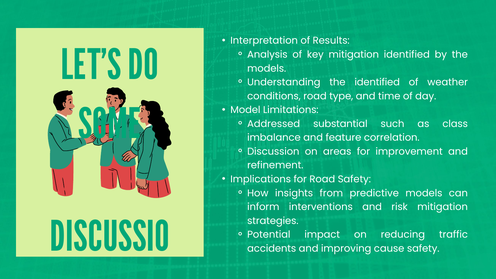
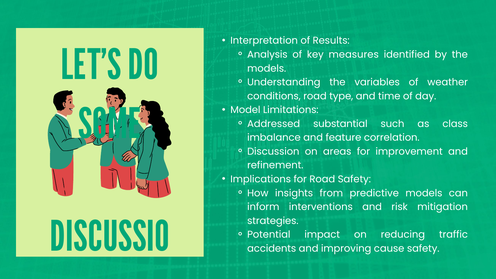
key mitigation: mitigation -> measures
the identified: identified -> variables
